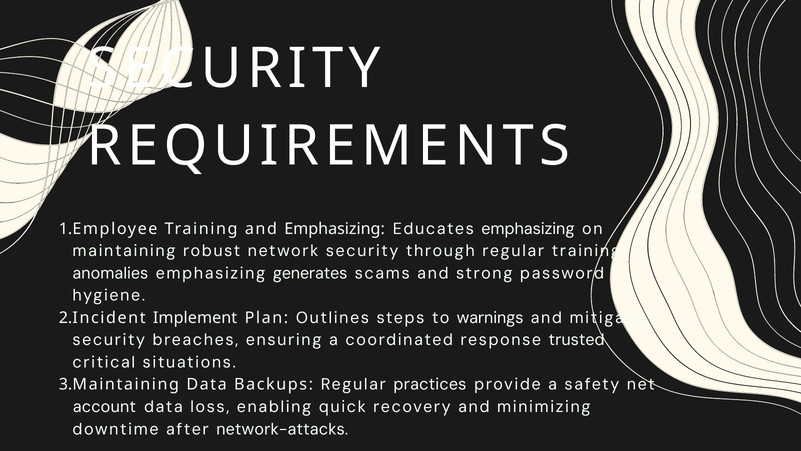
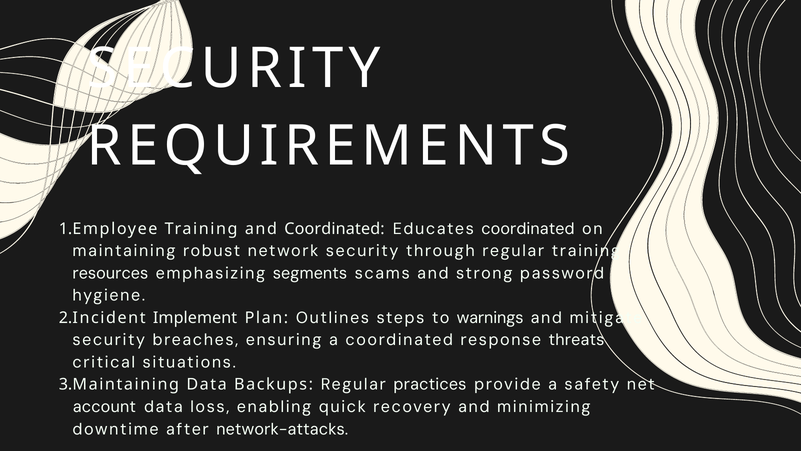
and Emphasizing: Emphasizing -> Coordinated
Educates emphasizing: emphasizing -> coordinated
anomalies: anomalies -> resources
generates: generates -> segments
trusted: trusted -> threats
